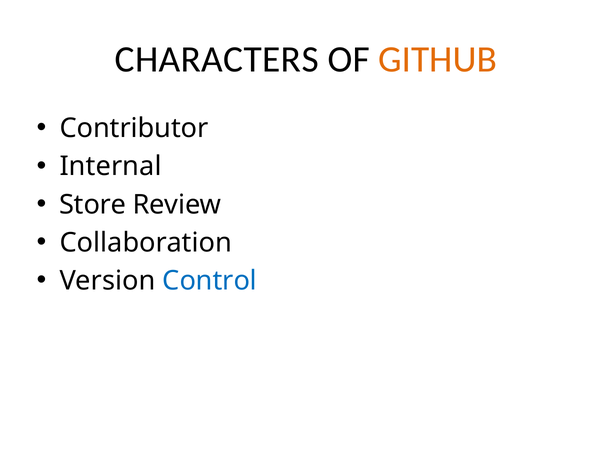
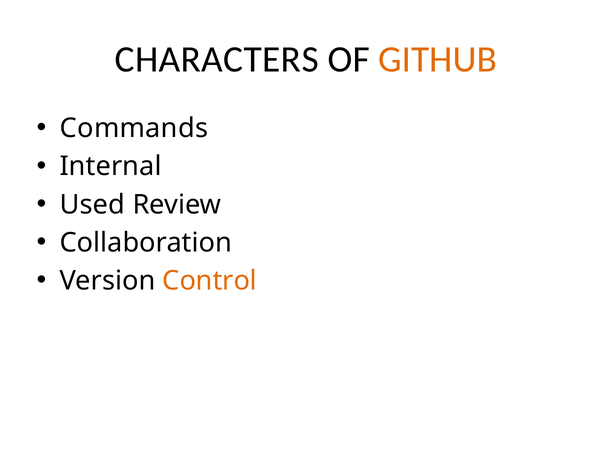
Contributor: Contributor -> Commands
Store: Store -> Used
Control colour: blue -> orange
